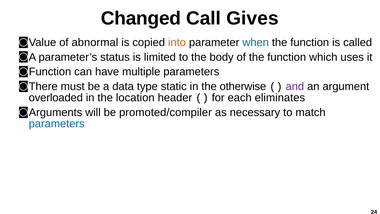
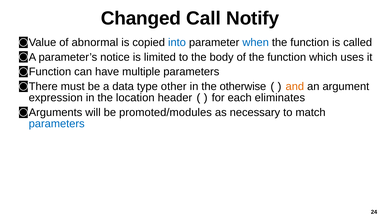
Gives: Gives -> Notify
into colour: orange -> blue
status: status -> notice
static: static -> other
and colour: purple -> orange
overloaded: overloaded -> expression
promoted/compiler: promoted/compiler -> promoted/modules
